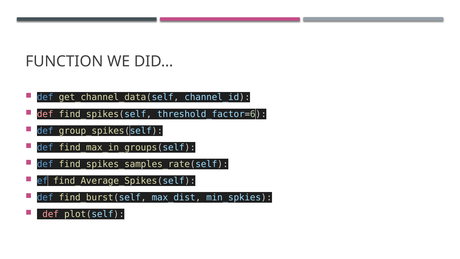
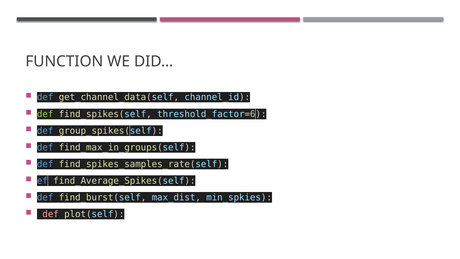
def at (45, 114) colour: pink -> light green
